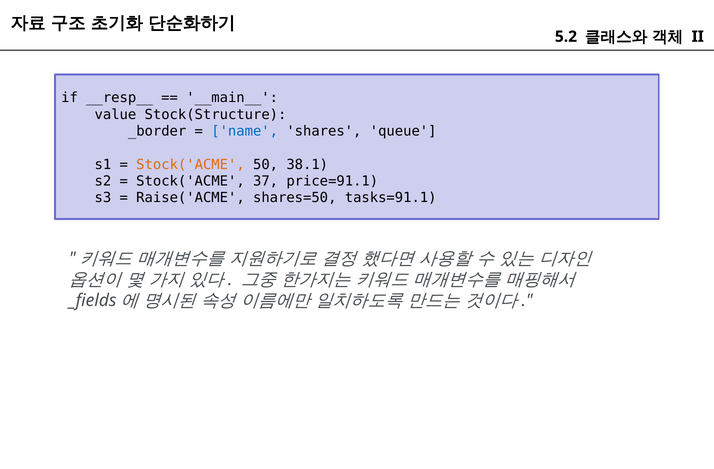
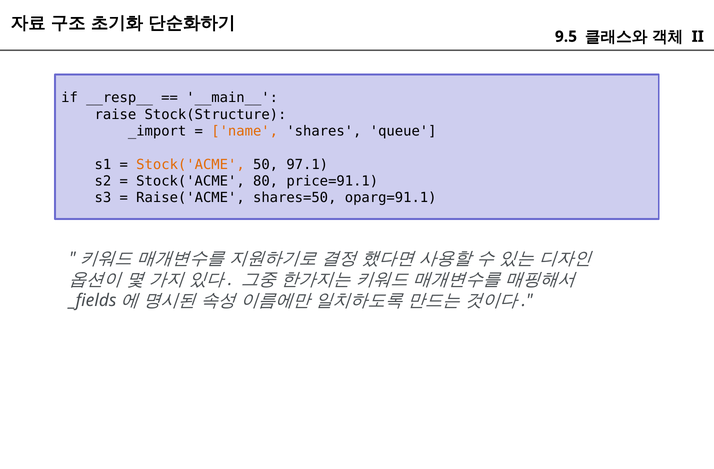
5.2: 5.2 -> 9.5
value: value -> raise
_border: _border -> _import
name colour: blue -> orange
38.1: 38.1 -> 97.1
37: 37 -> 80
tasks=91.1: tasks=91.1 -> oparg=91.1
